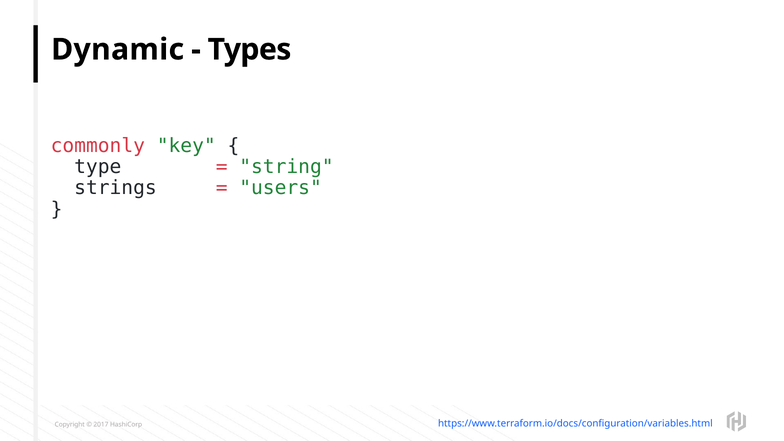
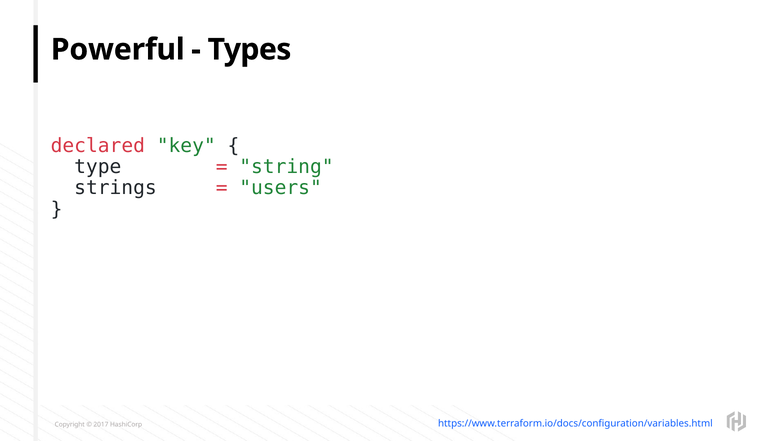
Dynamic: Dynamic -> Powerful
commonly: commonly -> declared
